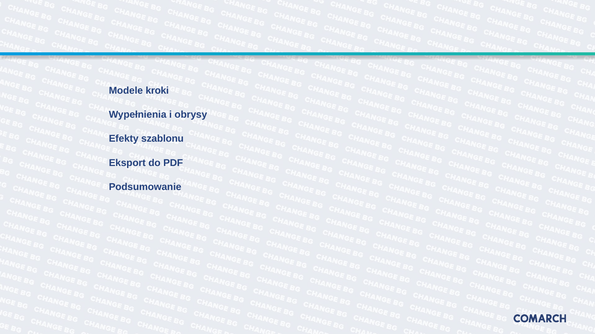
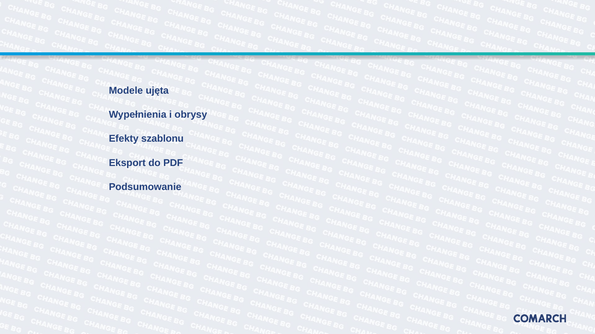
kroki: kroki -> ujęta
